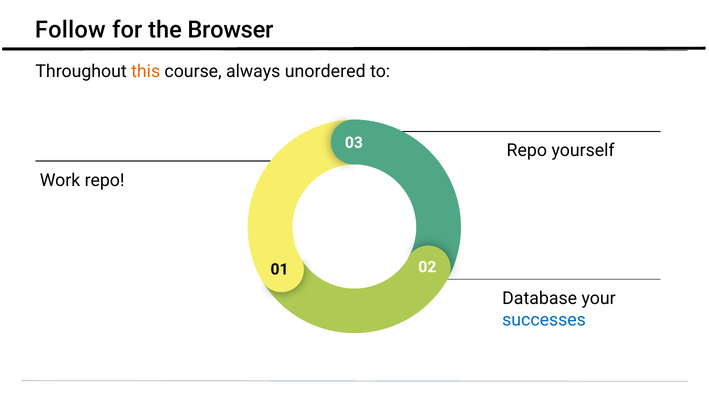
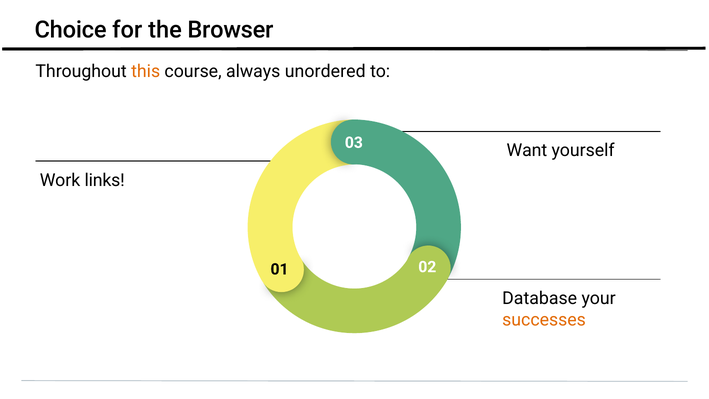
Follow: Follow -> Choice
Repo at (527, 151): Repo -> Want
Work repo: repo -> links
successes colour: blue -> orange
